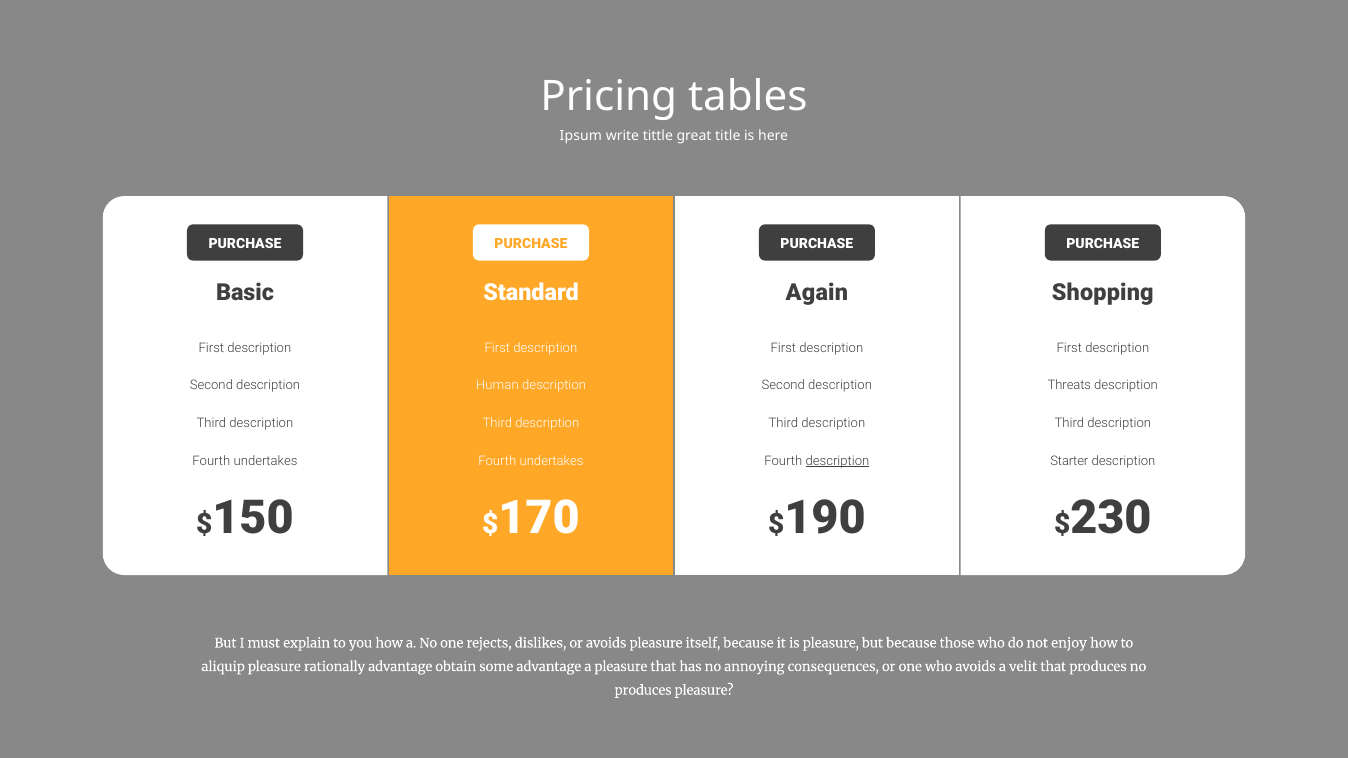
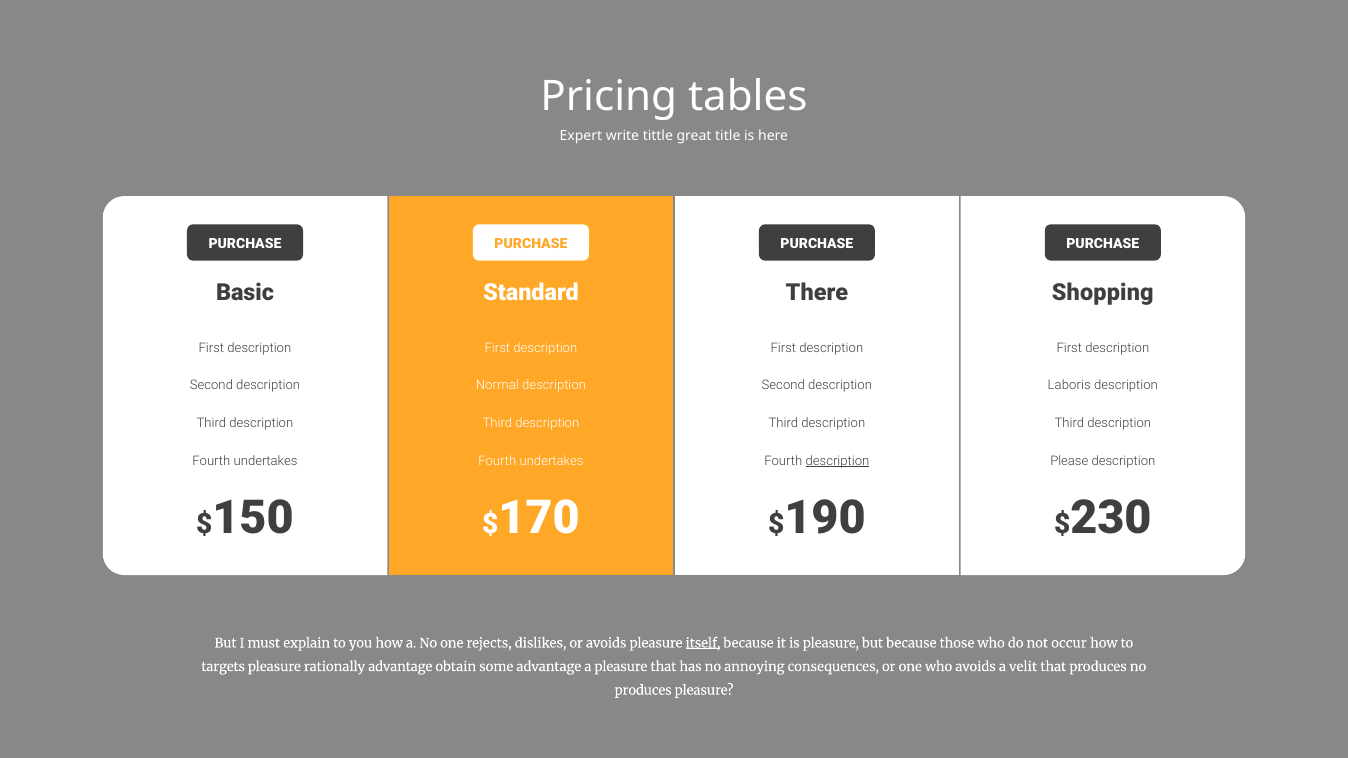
Ipsum: Ipsum -> Expert
Again: Again -> There
Human: Human -> Normal
Threats: Threats -> Laboris
Starter: Starter -> Please
itself underline: none -> present
enjoy: enjoy -> occur
aliquip: aliquip -> targets
